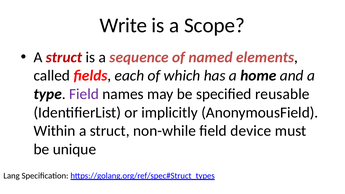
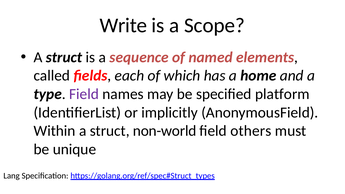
struct at (64, 57) colour: red -> black
reusable: reusable -> platform
non-while: non-while -> non-world
device: device -> others
